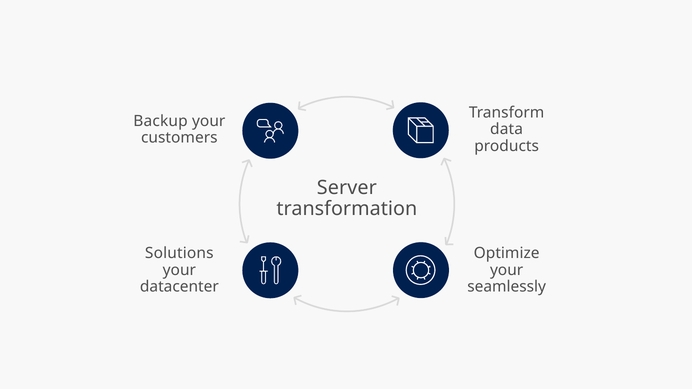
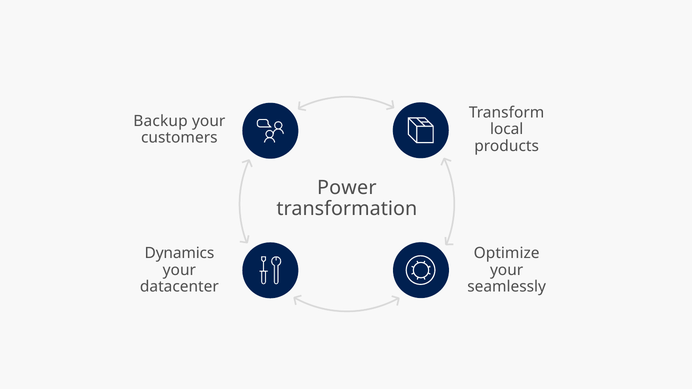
data: data -> local
Server: Server -> Power
Solutions: Solutions -> Dynamics
